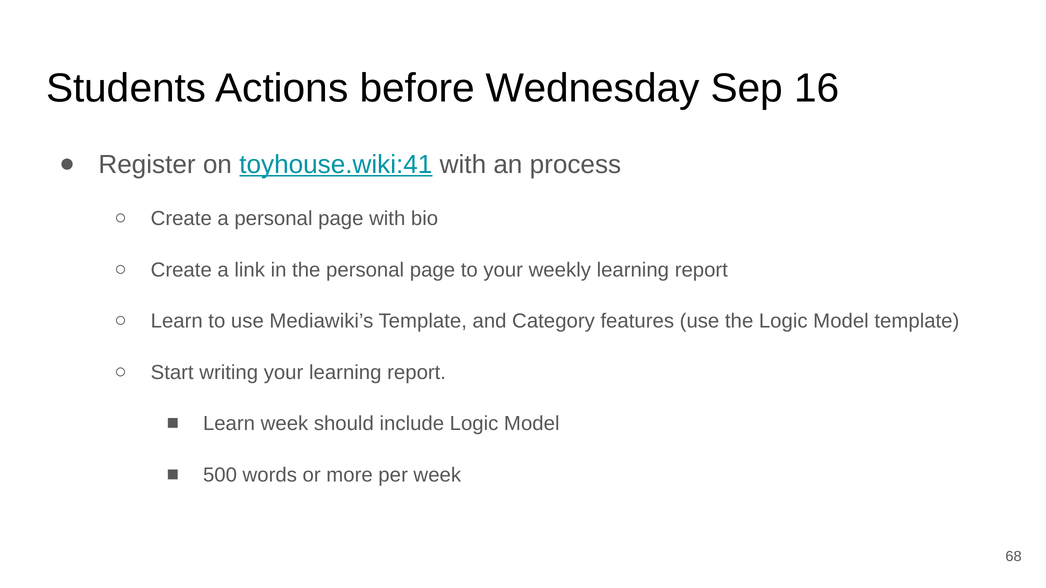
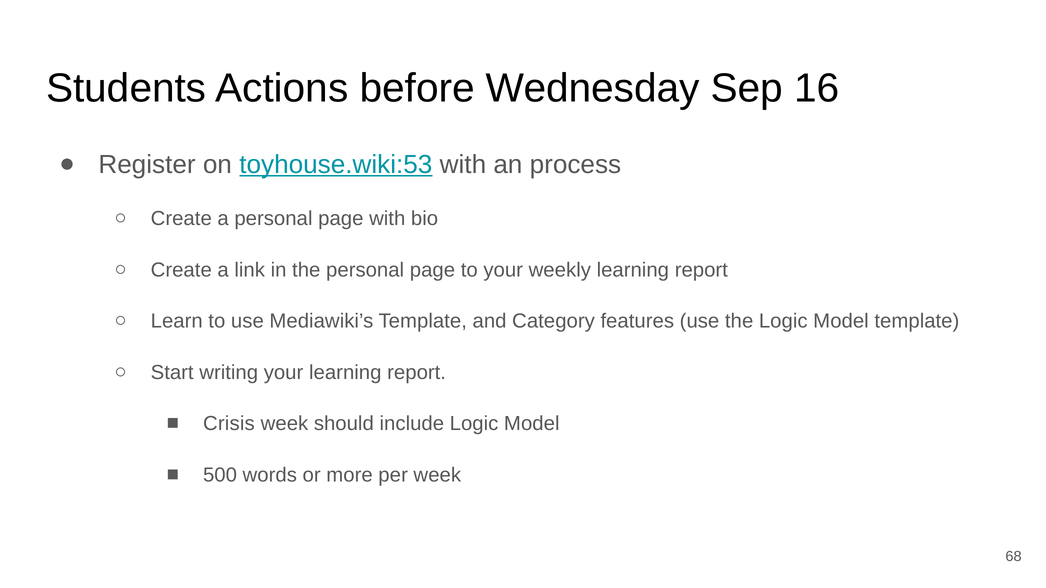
toyhouse.wiki:41: toyhouse.wiki:41 -> toyhouse.wiki:53
Learn at (229, 424): Learn -> Crisis
